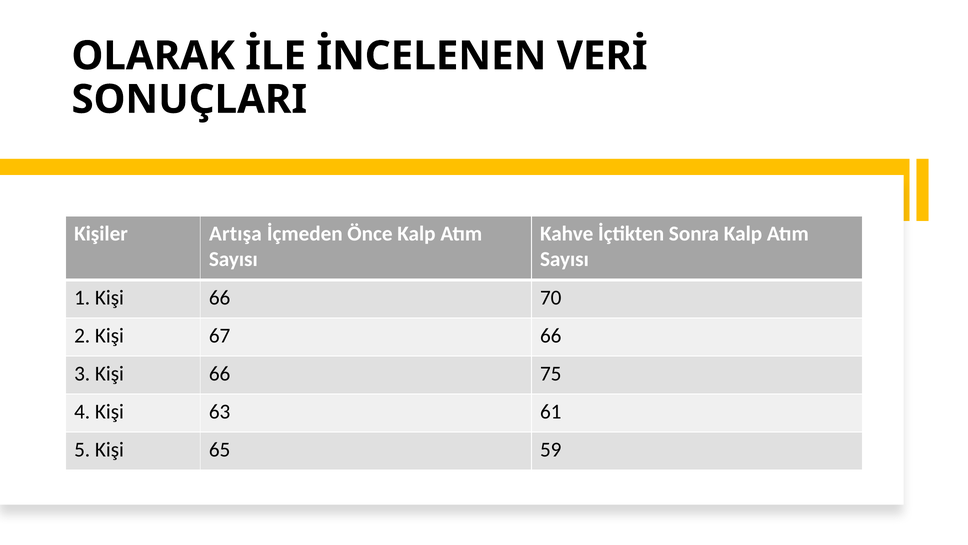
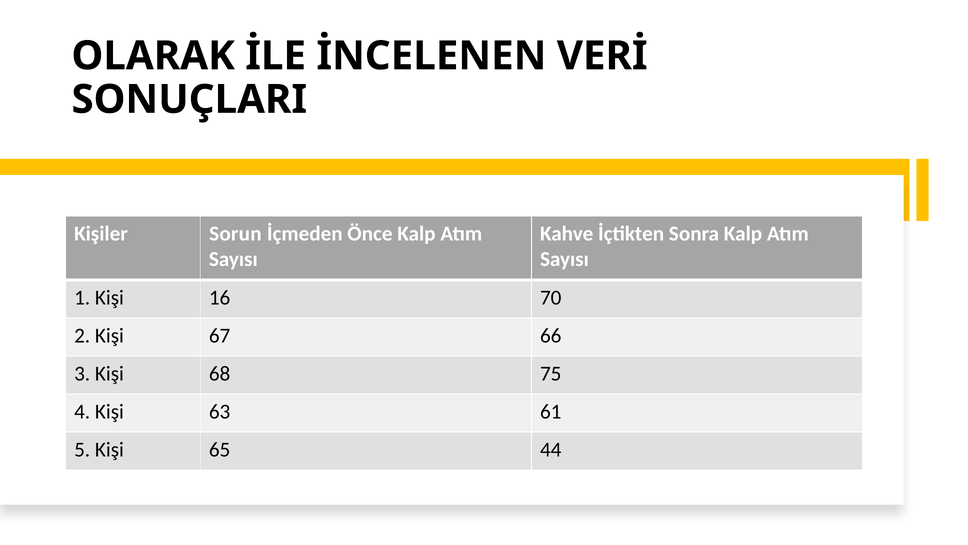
Artışa: Artışa -> Sorun
1 Kişi 66: 66 -> 16
3 Kişi 66: 66 -> 68
59: 59 -> 44
